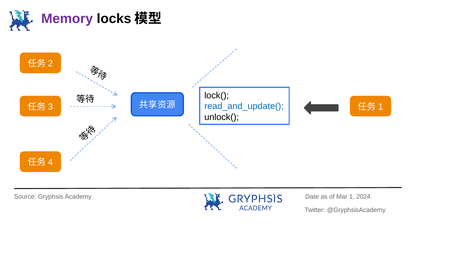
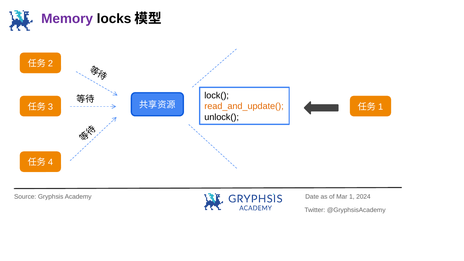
read_and_update( colour: blue -> orange
